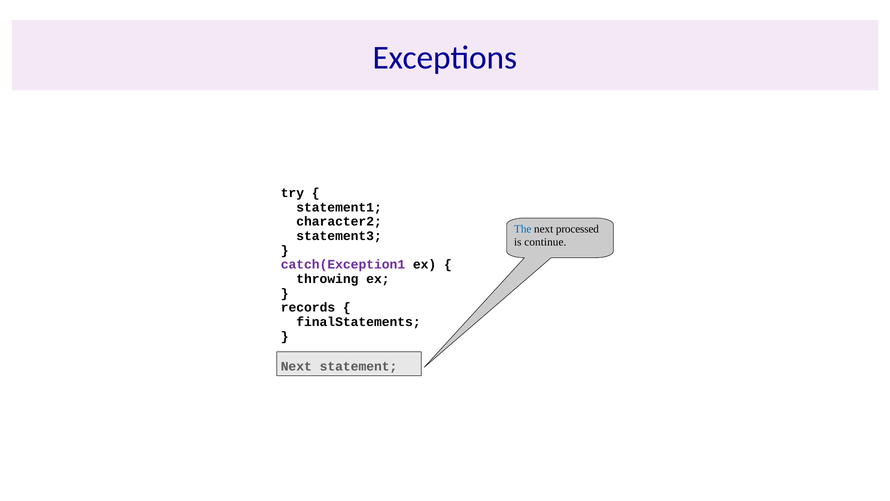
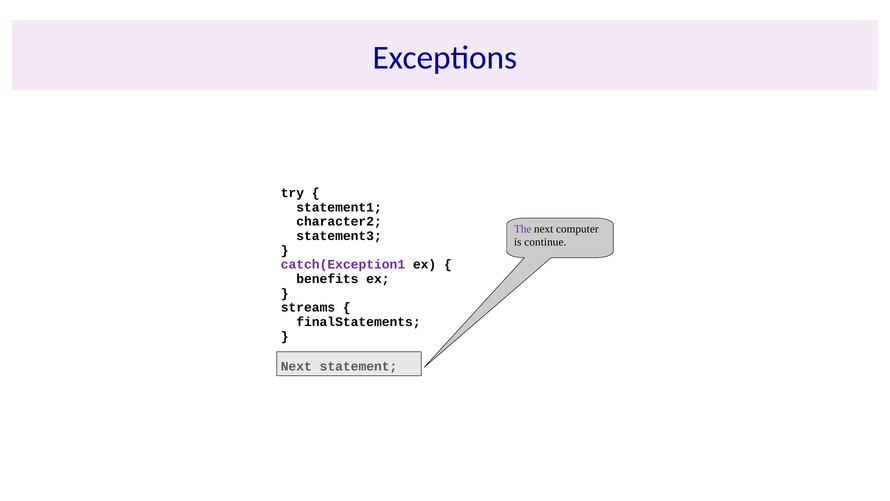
The colour: blue -> purple
processed: processed -> computer
throwing: throwing -> benefits
records: records -> streams
